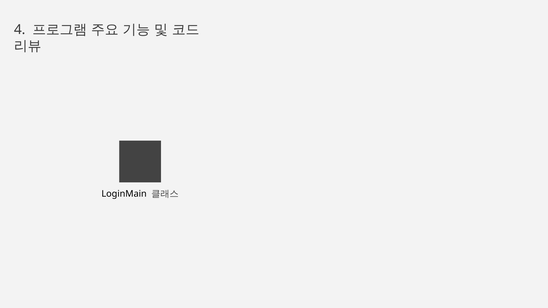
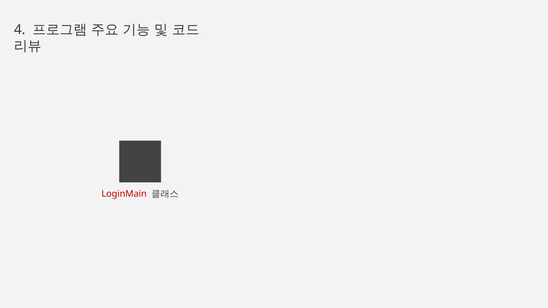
LoginMain colour: black -> red
